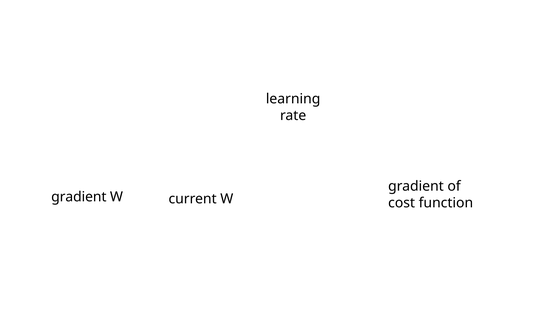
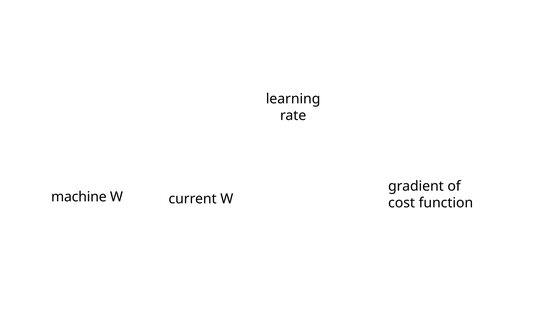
gradient at (79, 197): gradient -> machine
